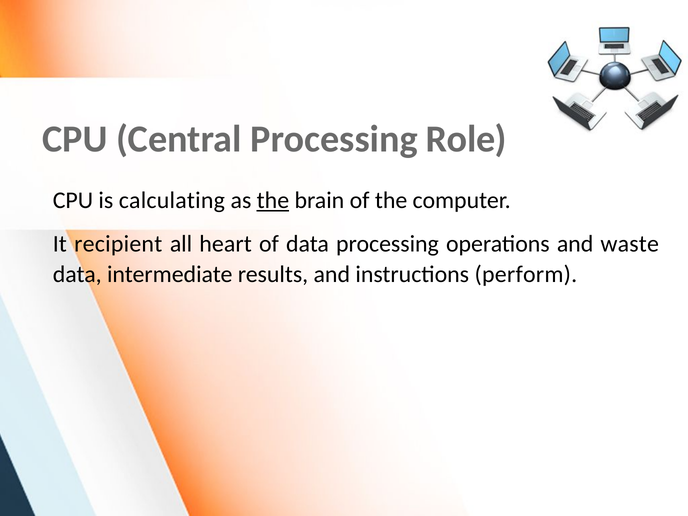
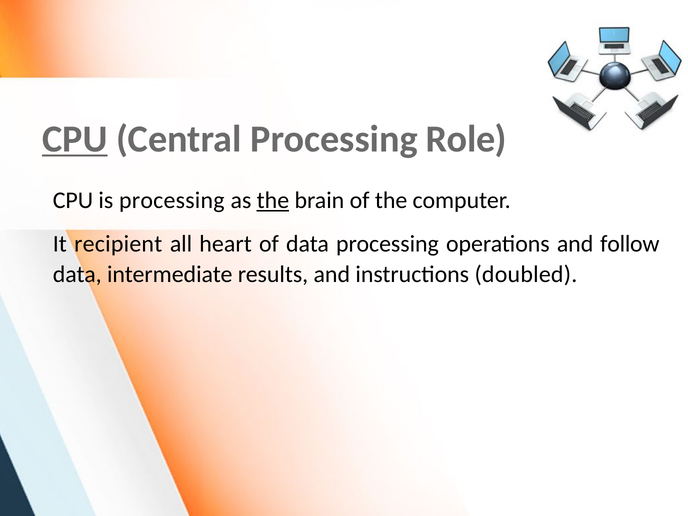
CPU at (75, 139) underline: none -> present
is calculating: calculating -> processing
waste: waste -> follow
perform: perform -> doubled
